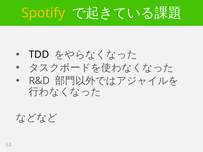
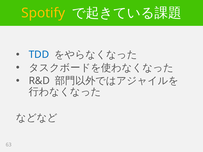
TDD colour: black -> blue
